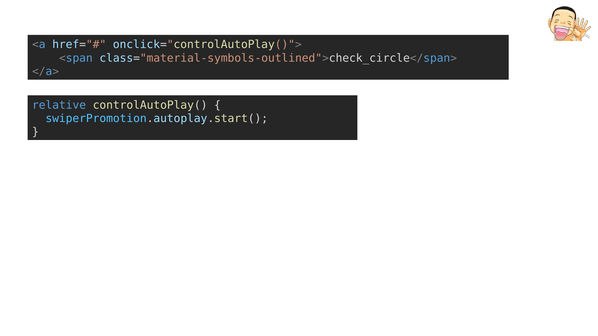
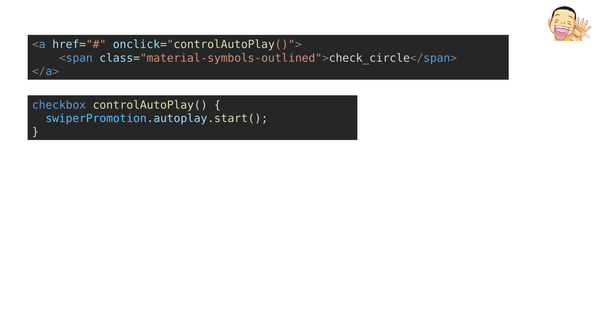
relative: relative -> checkbox
